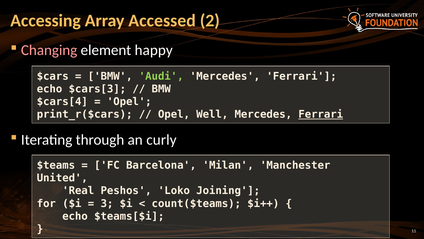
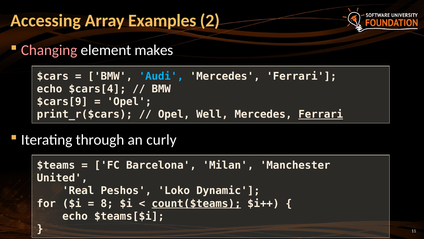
Accessed: Accessed -> Examples
happy: happy -> makes
Audi colour: light green -> light blue
$cars[3: $cars[3 -> $cars[4
$cars[4: $cars[4 -> $cars[9
Joining: Joining -> Dynamic
3: 3 -> 8
count($teams underline: none -> present
